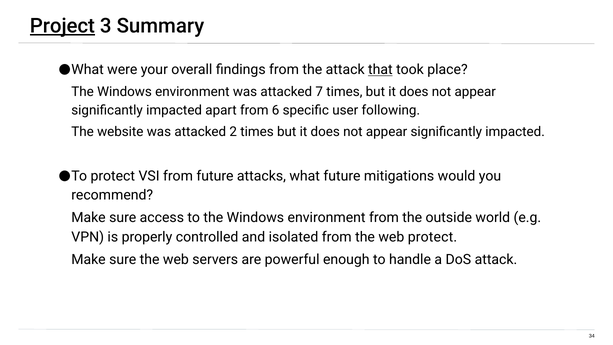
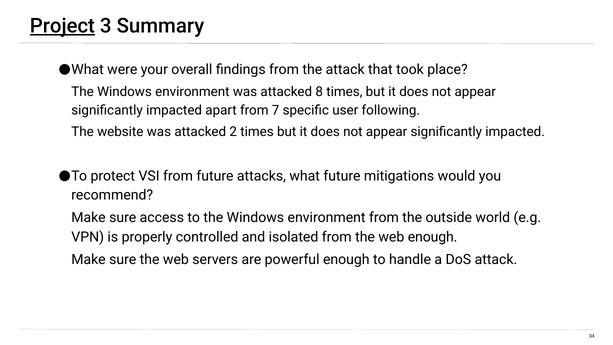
that underline: present -> none
7: 7 -> 8
6: 6 -> 7
web protect: protect -> enough
